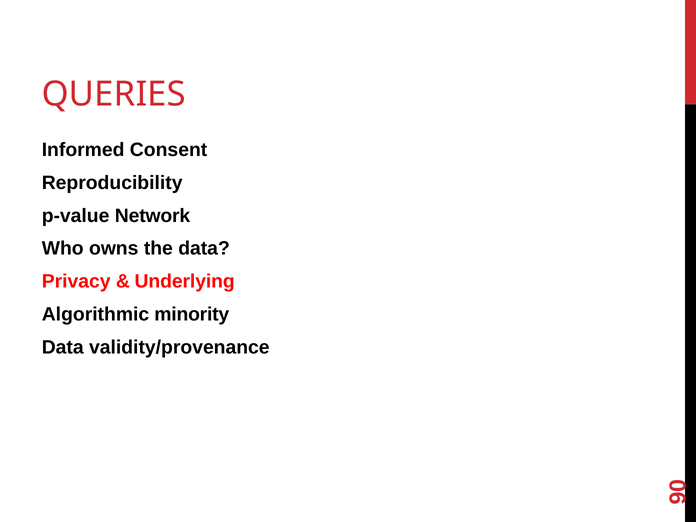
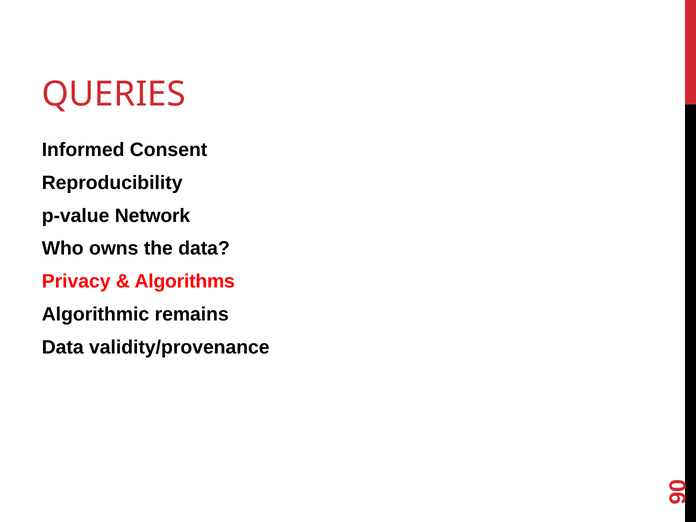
Underlying: Underlying -> Algorithms
minority: minority -> remains
